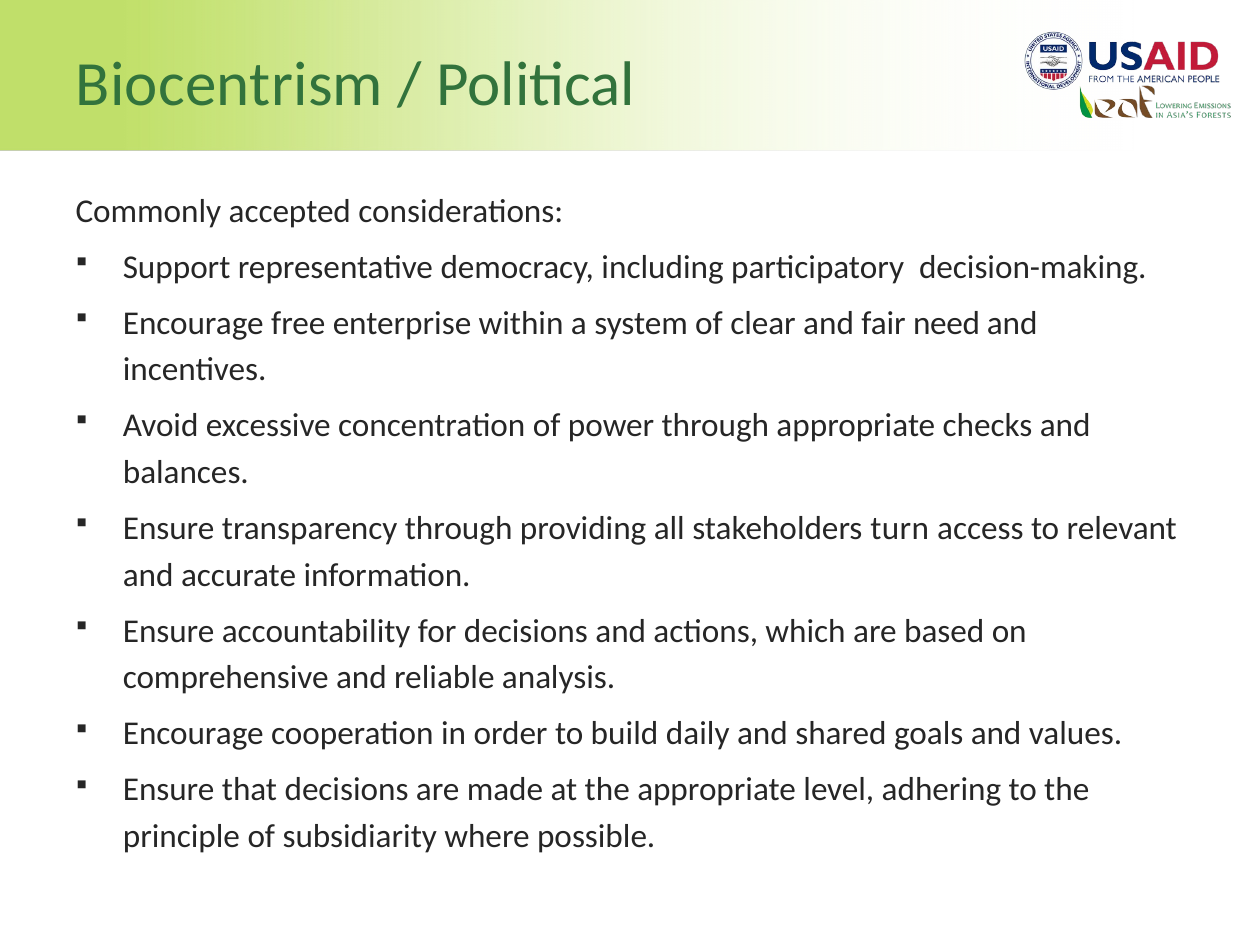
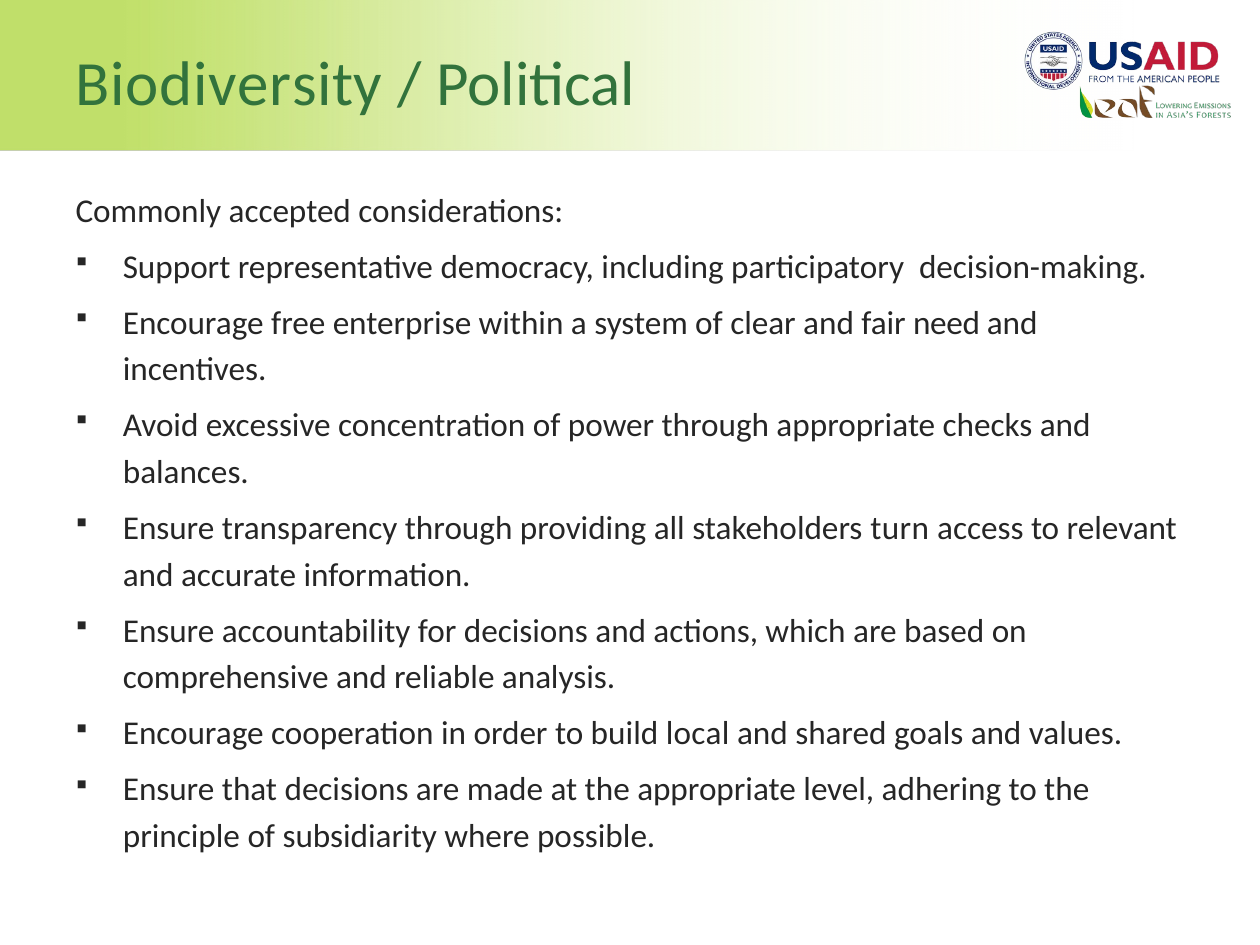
Biocentrism: Biocentrism -> Biodiversity
daily: daily -> local
